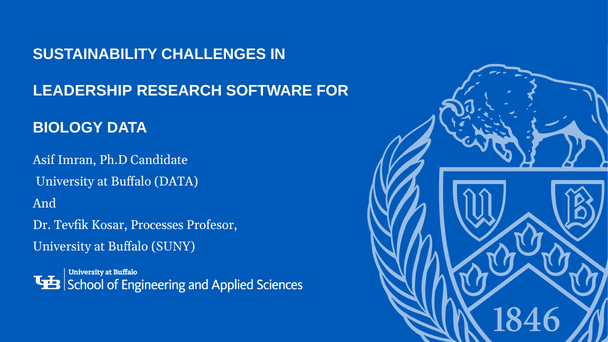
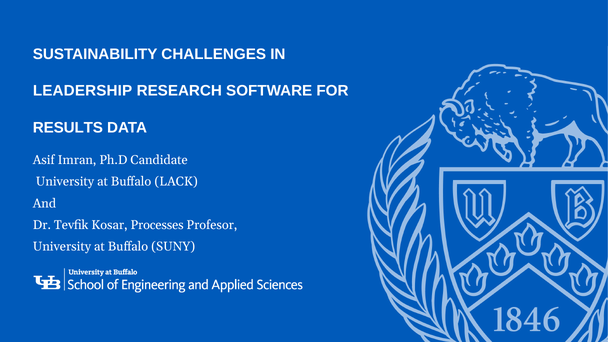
BIOLOGY: BIOLOGY -> RESULTS
Buffalo DATA: DATA -> LACK
